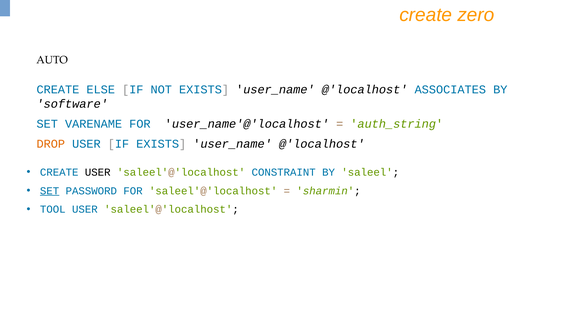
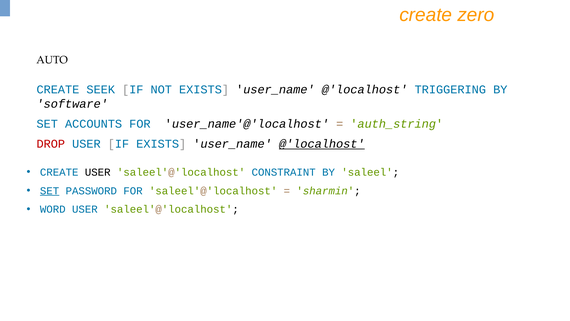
ELSE: ELSE -> SEEK
ASSOCIATES: ASSOCIATES -> TRIGGERING
VARENAME: VARENAME -> ACCOUNTS
DROP colour: orange -> red
@'localhost at (322, 144) underline: none -> present
TOOL: TOOL -> WORD
